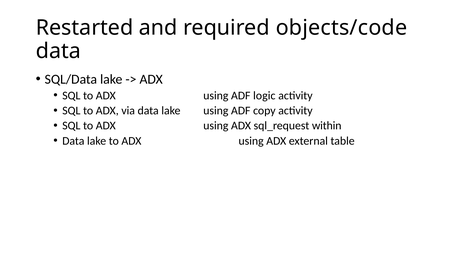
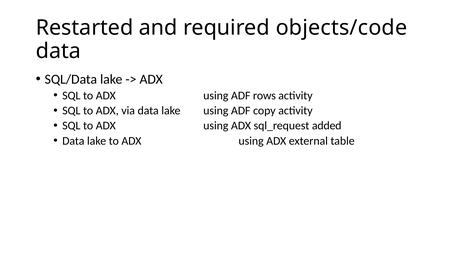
logic: logic -> rows
within: within -> added
